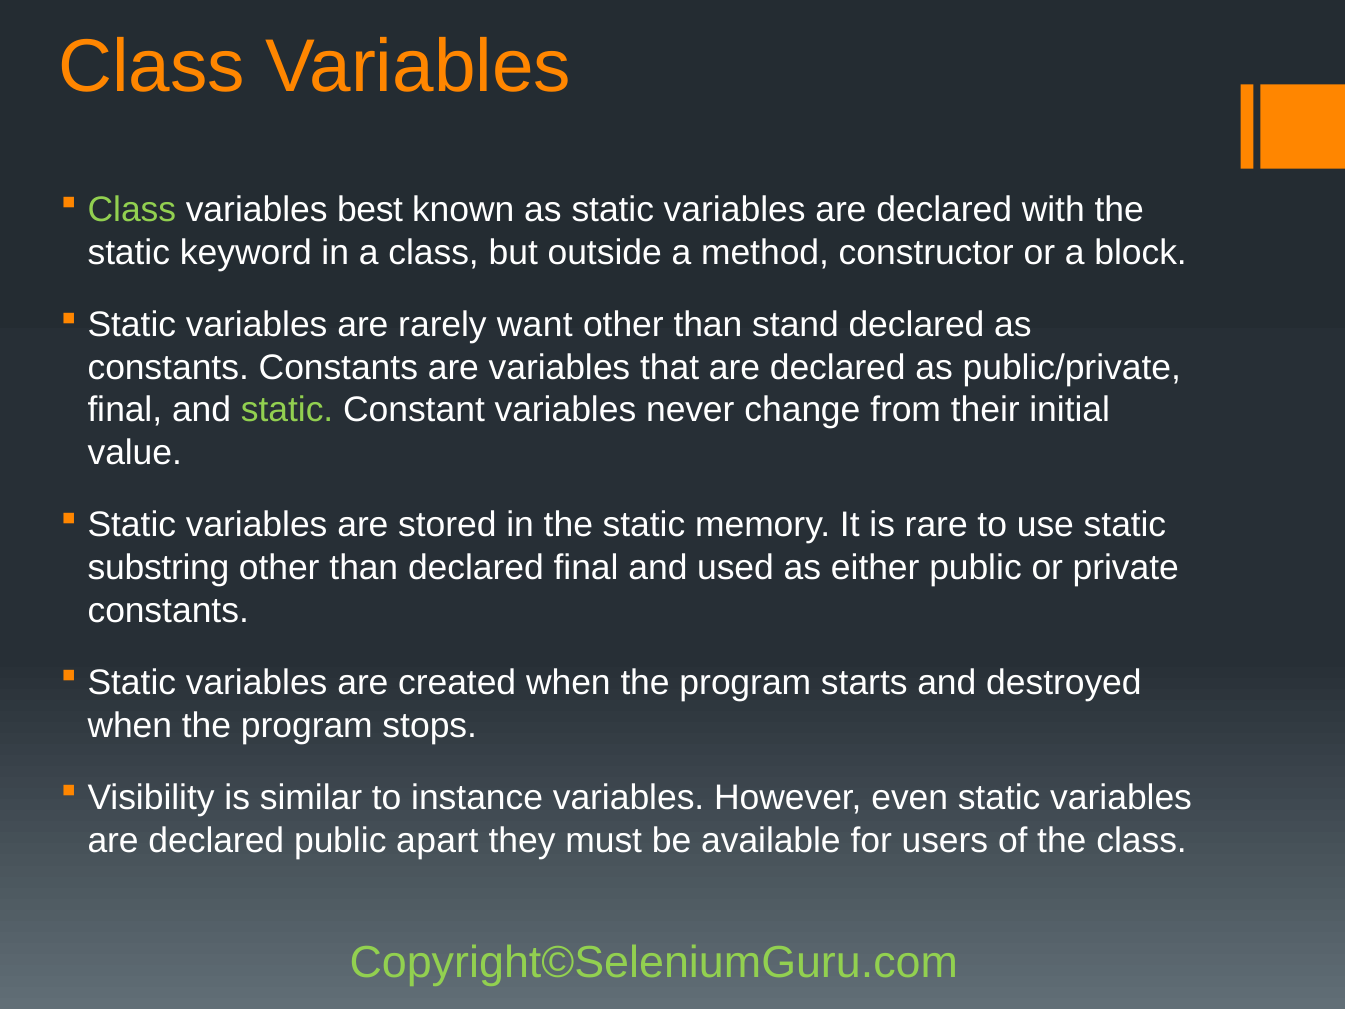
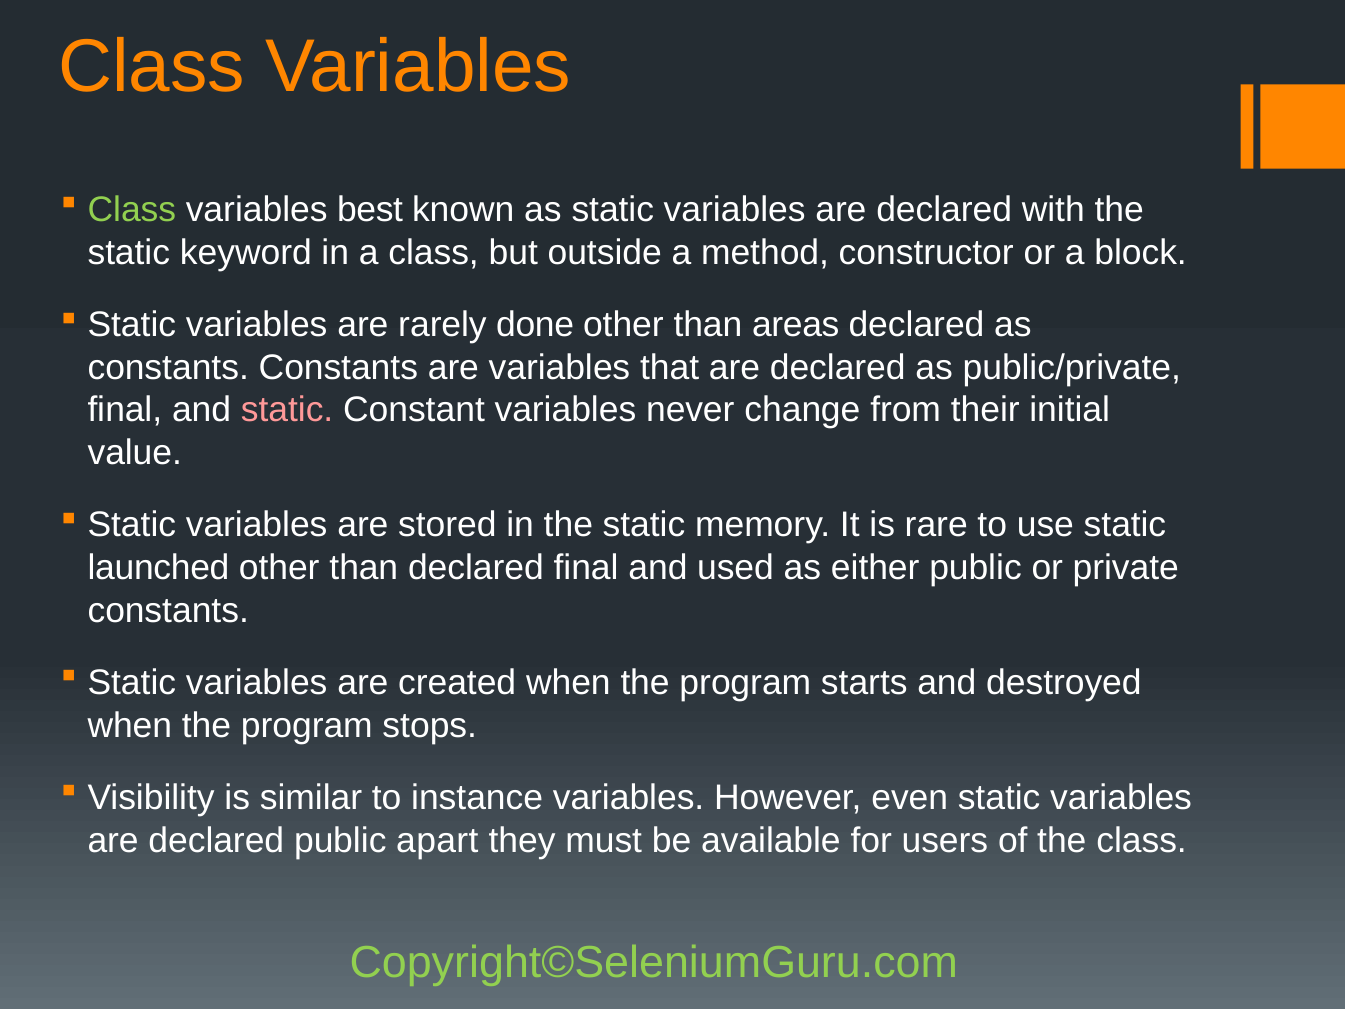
want: want -> done
stand: stand -> areas
static at (287, 410) colour: light green -> pink
substring: substring -> launched
